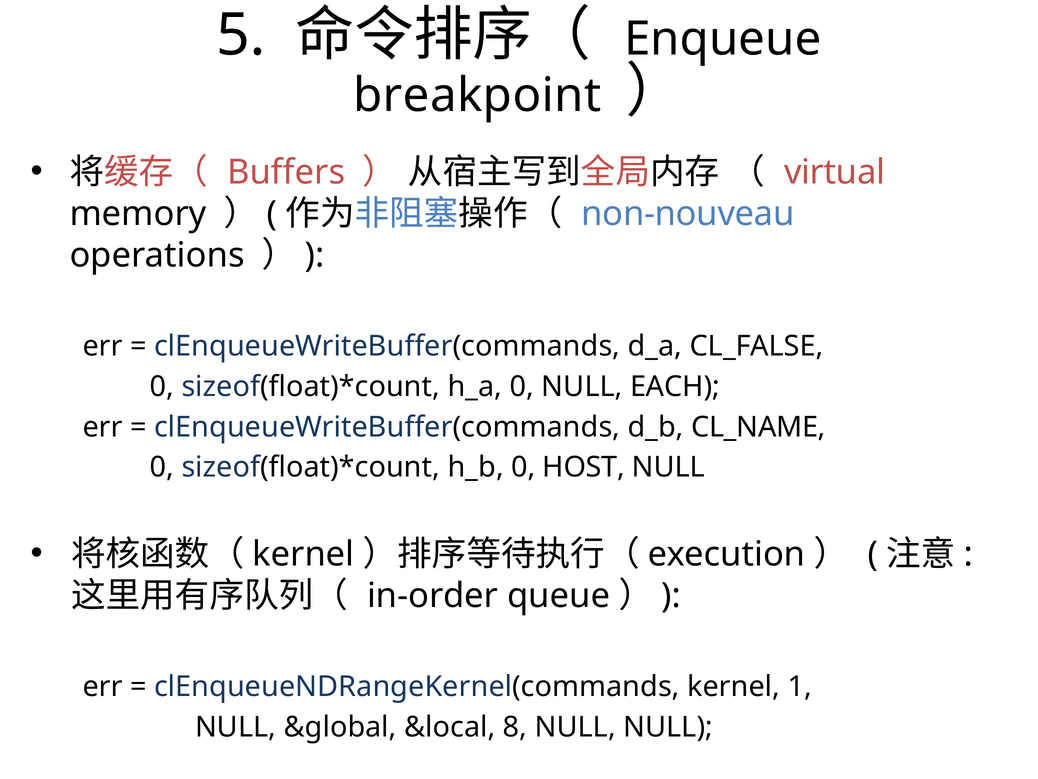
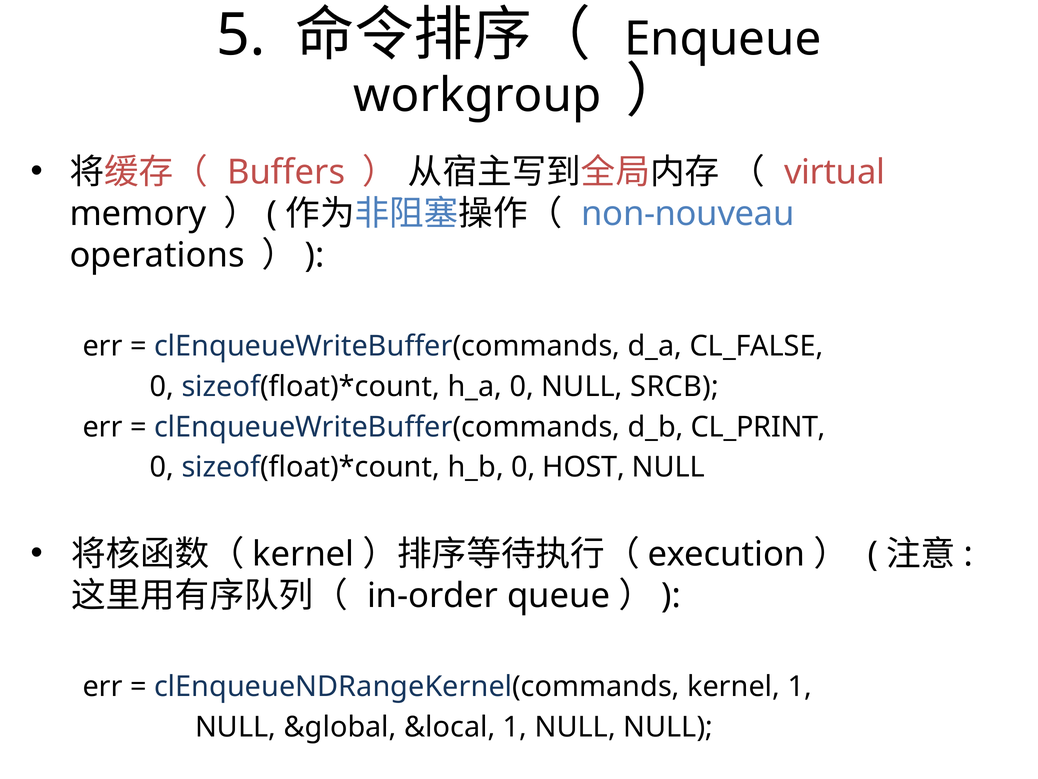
breakpoint: breakpoint -> workgroup
EACH: EACH -> SRCB
CL_NAME: CL_NAME -> CL_PRINT
&local 8: 8 -> 1
